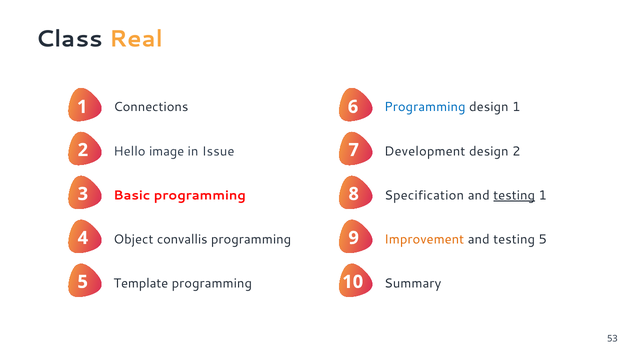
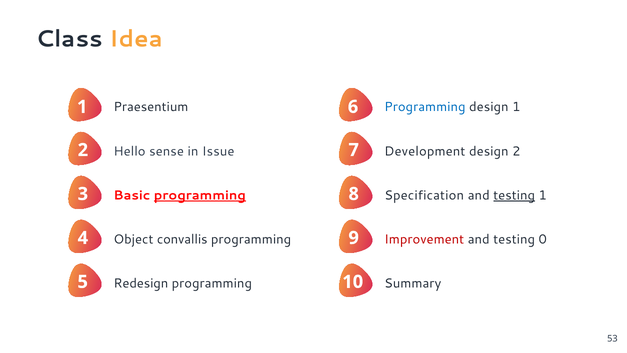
Real: Real -> Idea
Connections: Connections -> Praesentium
image: image -> sense
programming at (200, 195) underline: none -> present
Improvement colour: orange -> red
testing 5: 5 -> 0
Template: Template -> Redesign
